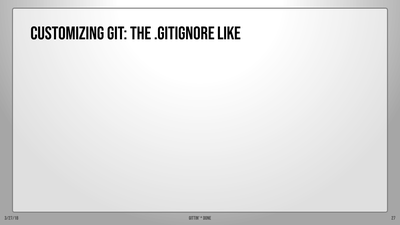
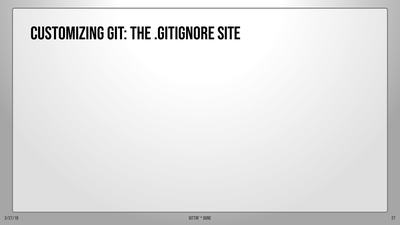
LIKE: LIKE -> SITE
